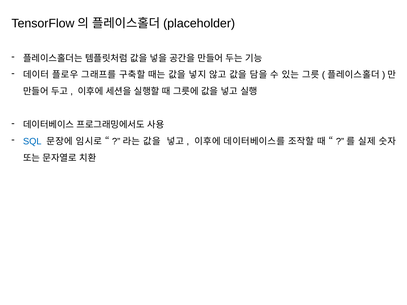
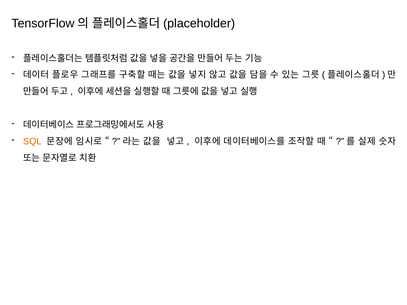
SQL colour: blue -> orange
